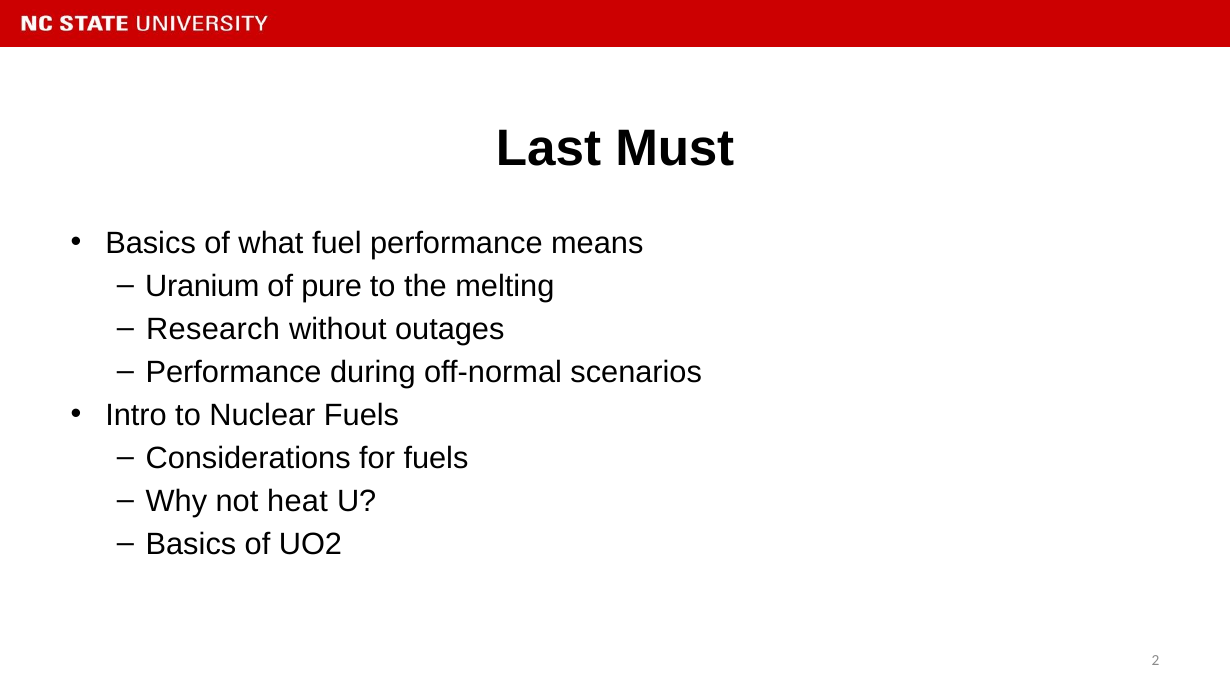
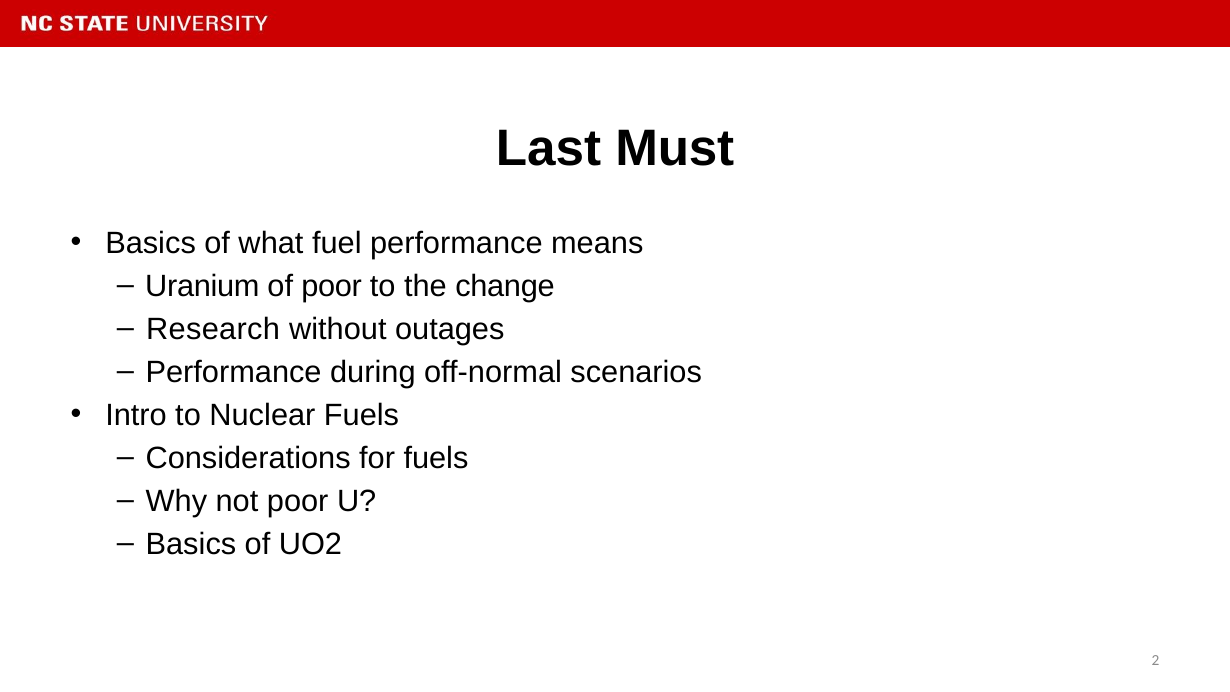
of pure: pure -> poor
melting: melting -> change
not heat: heat -> poor
